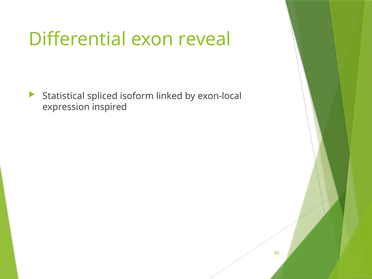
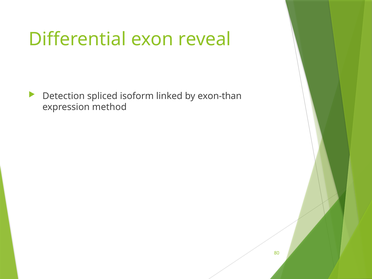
Statistical: Statistical -> Detection
exon-local: exon-local -> exon-than
inspired: inspired -> method
